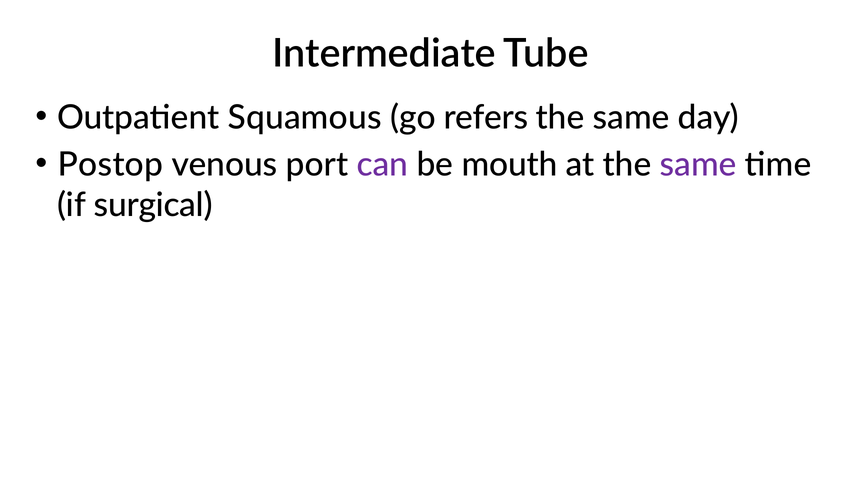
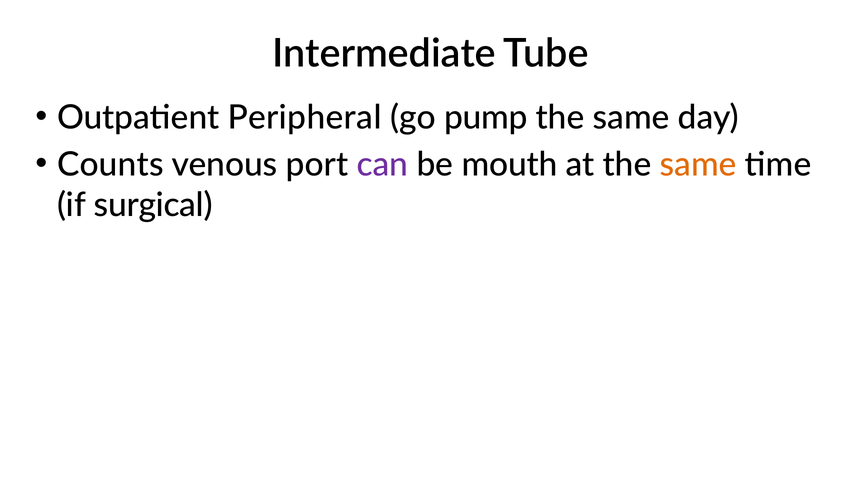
Squamous: Squamous -> Peripheral
refers: refers -> pump
Postop: Postop -> Counts
same at (698, 164) colour: purple -> orange
